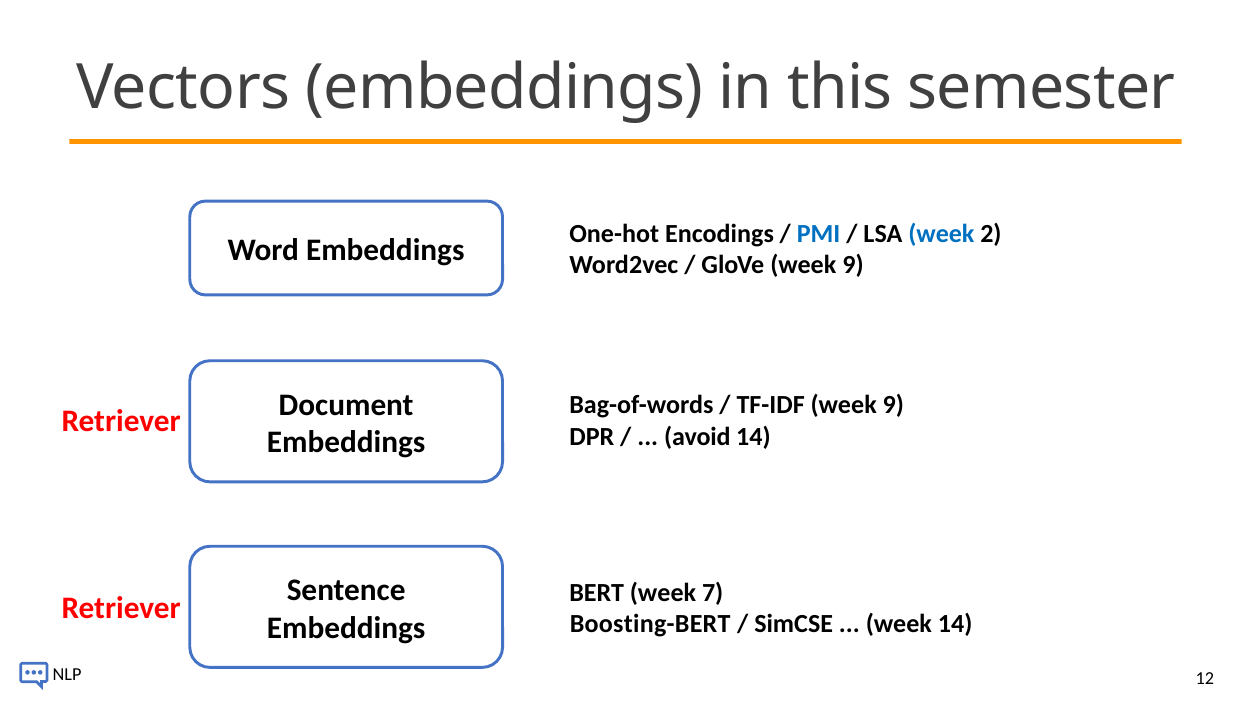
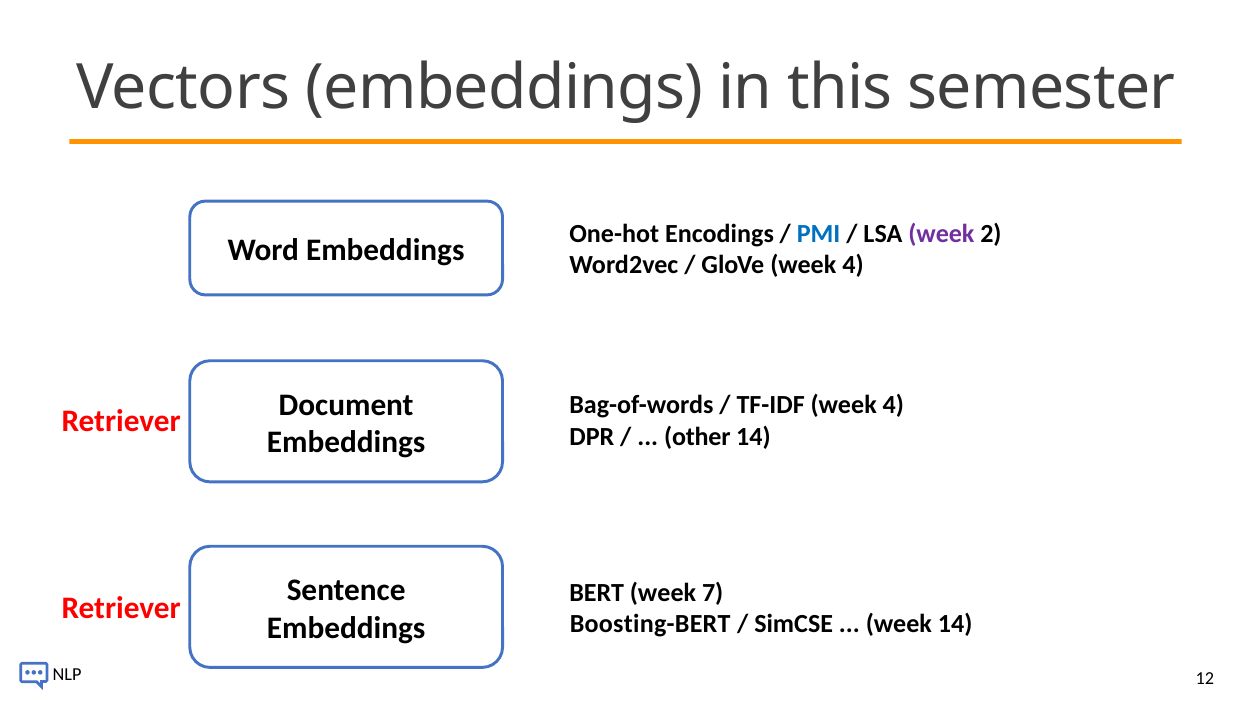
week at (941, 234) colour: blue -> purple
GloVe week 9: 9 -> 4
TF-IDF week 9: 9 -> 4
avoid: avoid -> other
